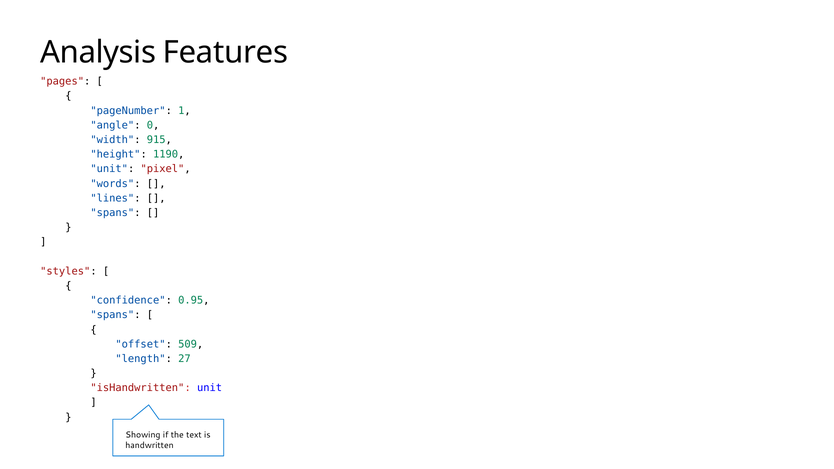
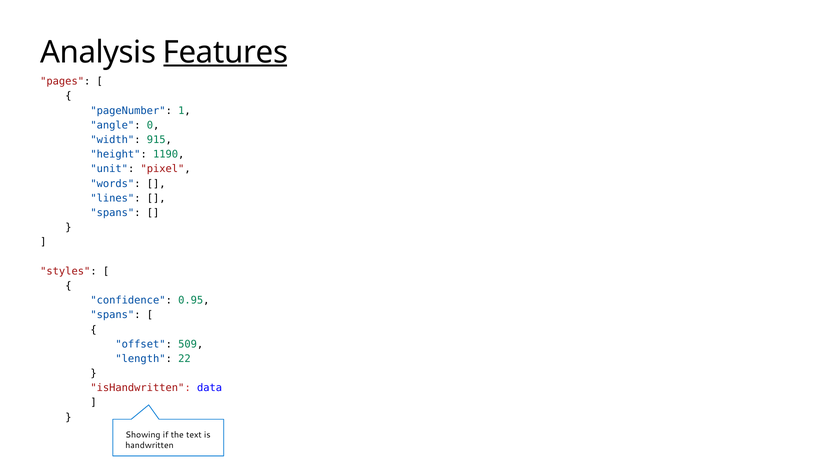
Features underline: none -> present
27: 27 -> 22
isHandwritten unit: unit -> data
